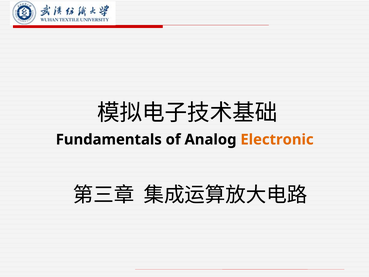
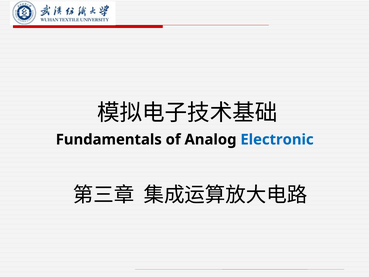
Electronic colour: orange -> blue
